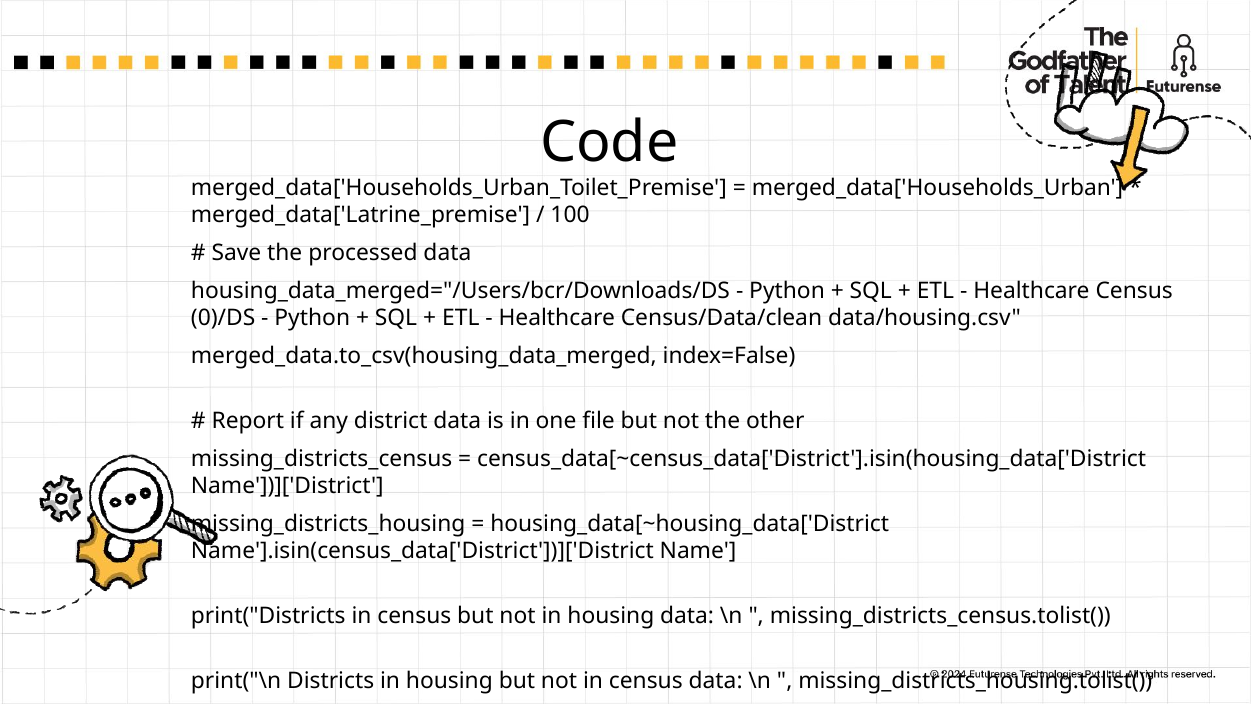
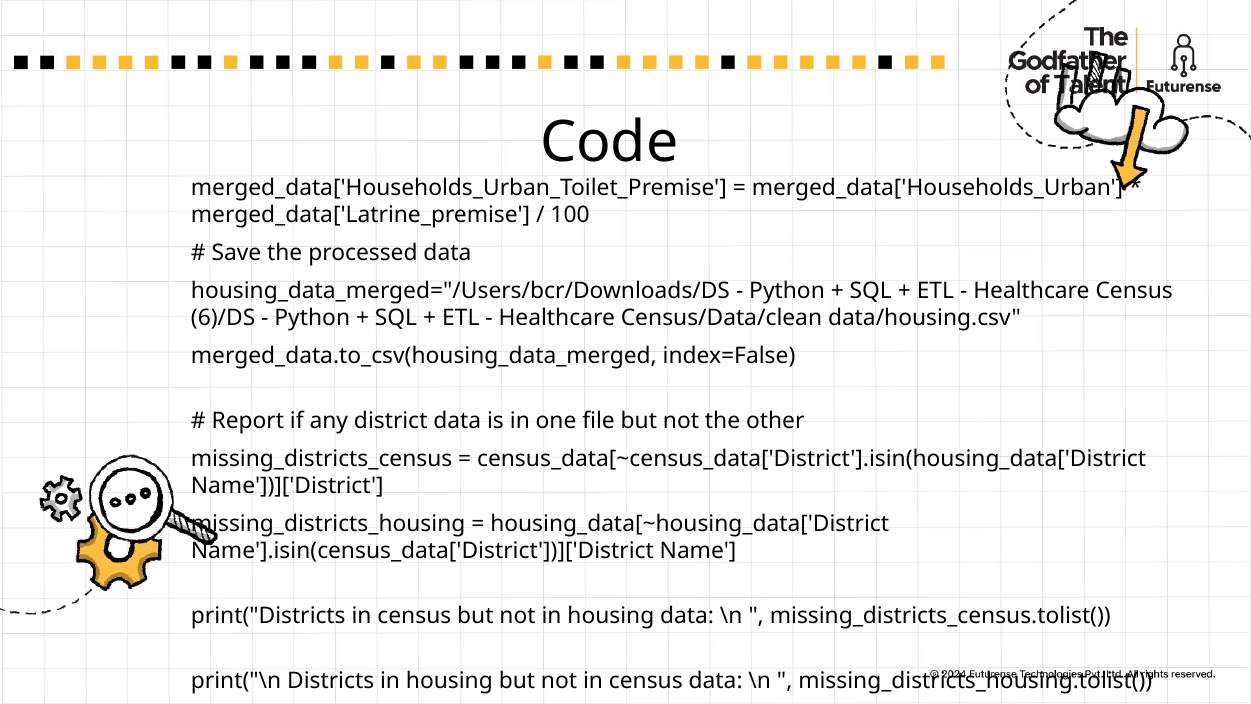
0)/DS: 0)/DS -> 6)/DS
